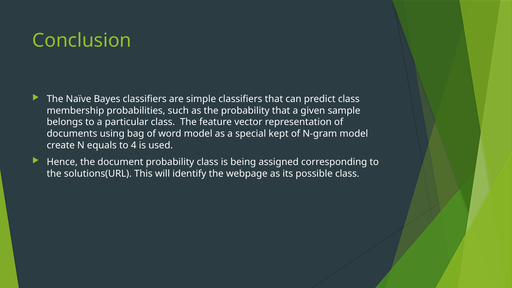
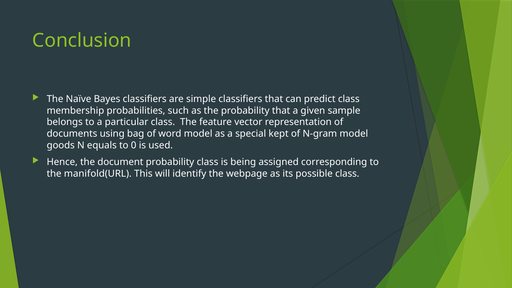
create: create -> goods
4: 4 -> 0
solutions(URL: solutions(URL -> manifold(URL
